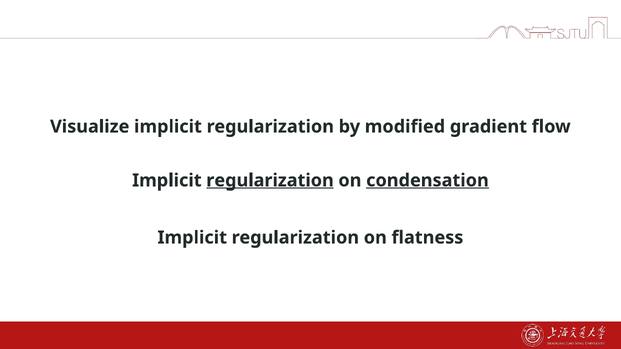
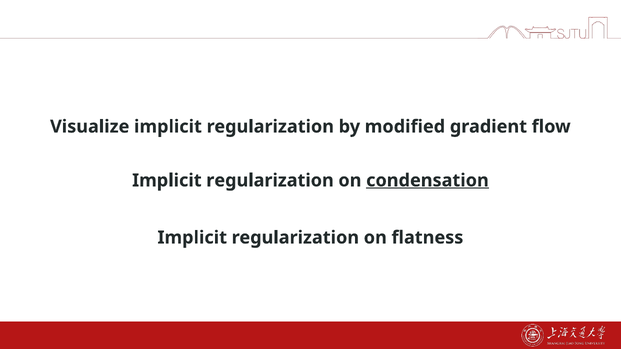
regularization at (270, 181) underline: present -> none
